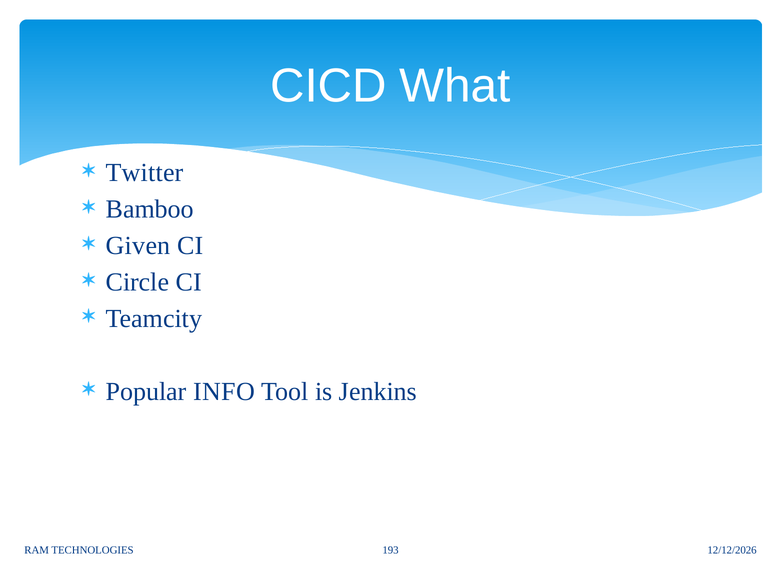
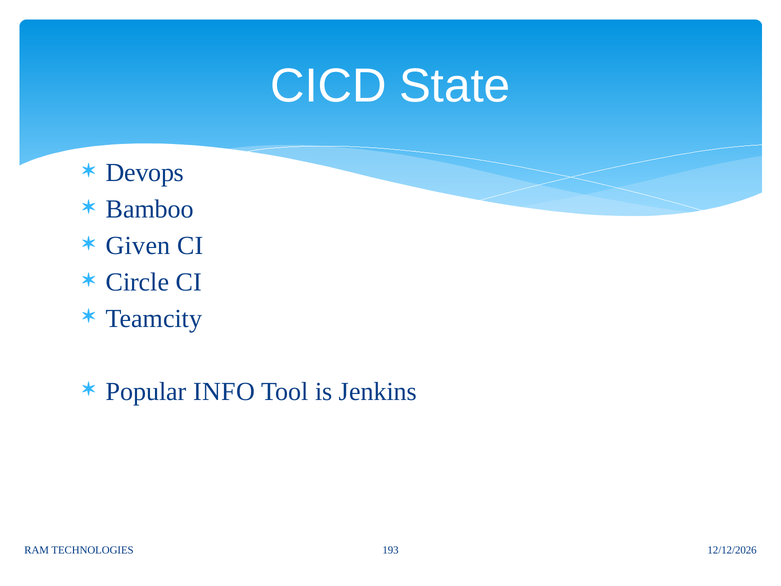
What: What -> State
Twitter: Twitter -> Devops
